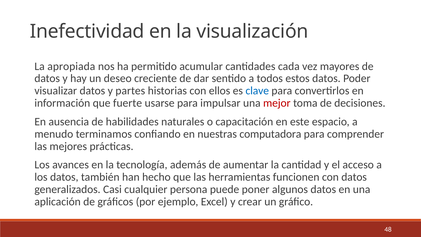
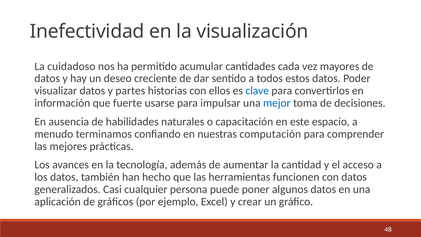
apropiada: apropiada -> cuidadoso
mejor colour: red -> blue
computadora: computadora -> computación
